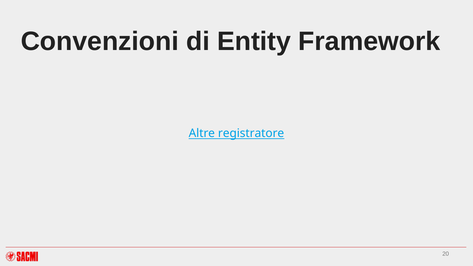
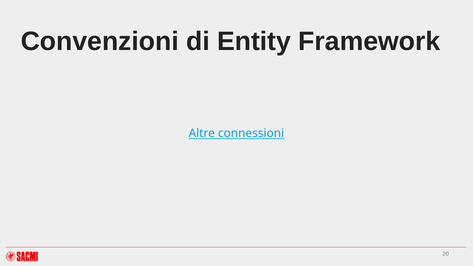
registratore: registratore -> connessioni
